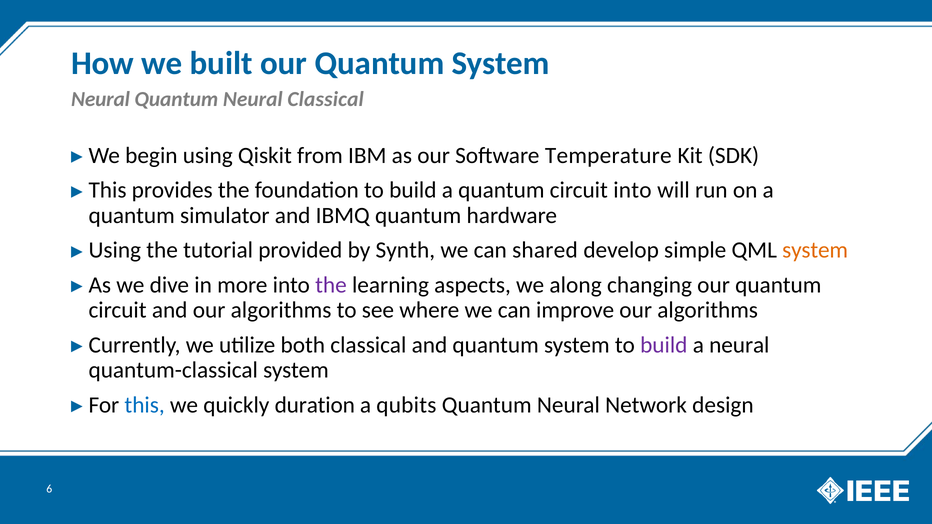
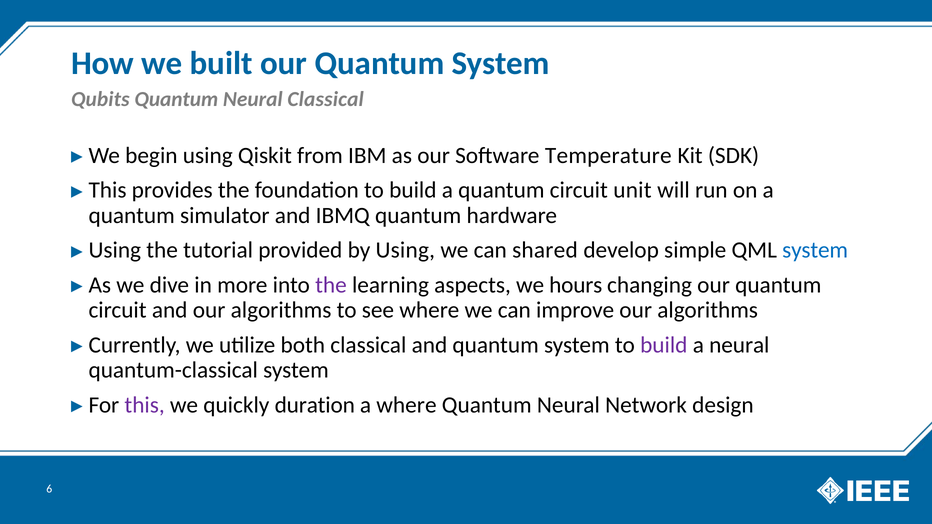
Neural at (100, 99): Neural -> Qubits
circuit into: into -> unit
by Synth: Synth -> Using
system at (815, 250) colour: orange -> blue
along: along -> hours
this colour: blue -> purple
a qubits: qubits -> where
